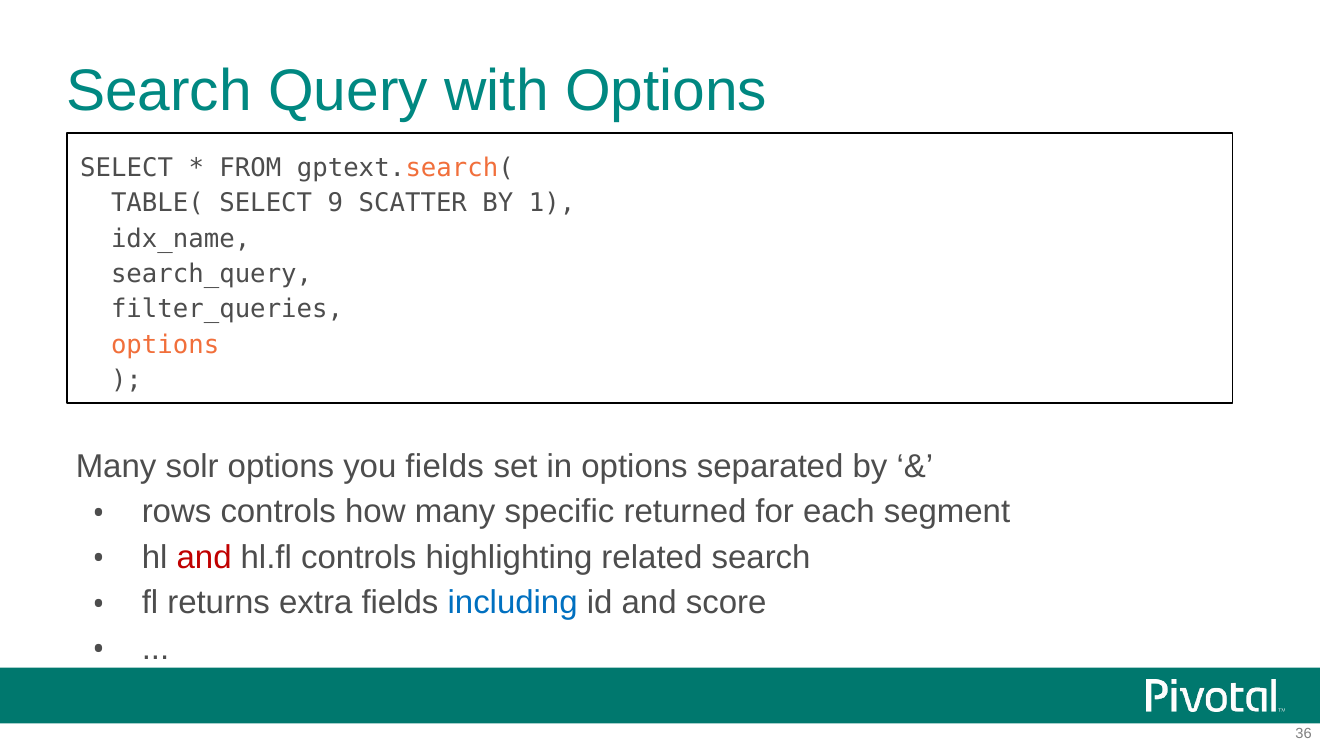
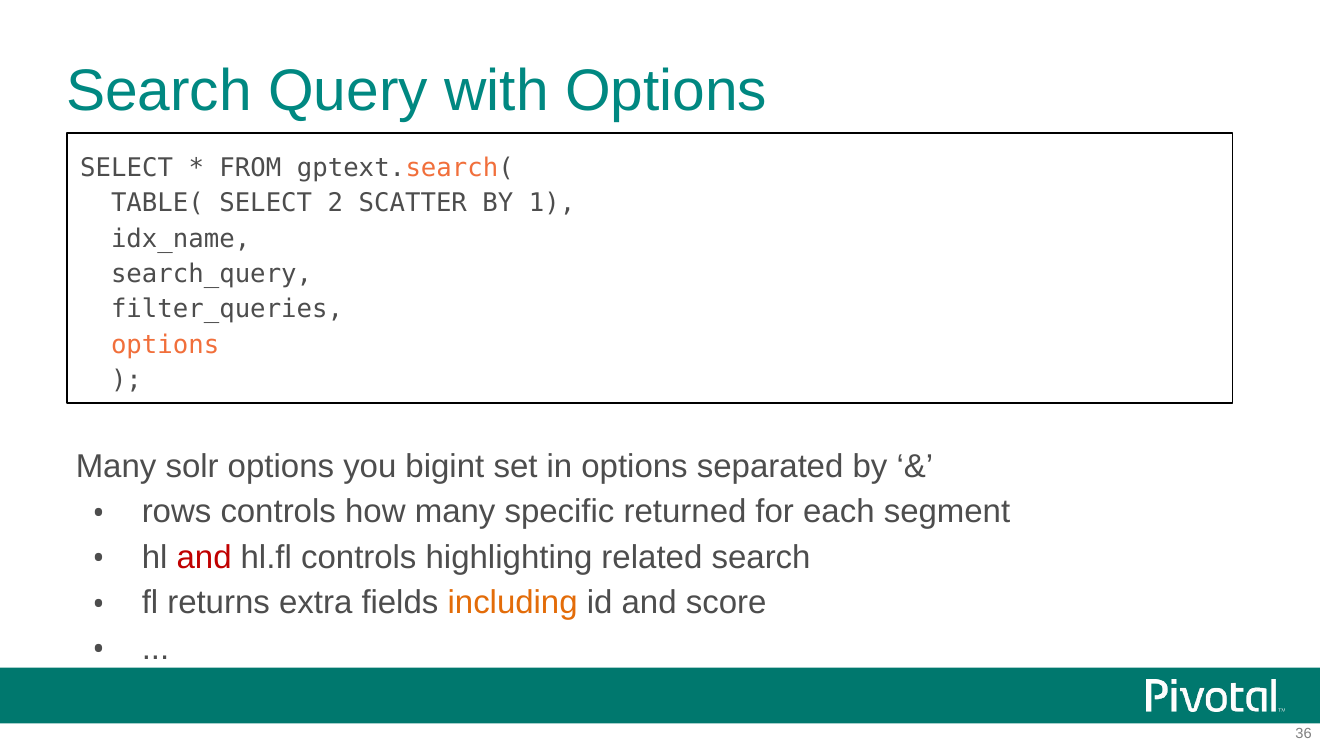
9: 9 -> 2
you fields: fields -> bigint
including colour: blue -> orange
